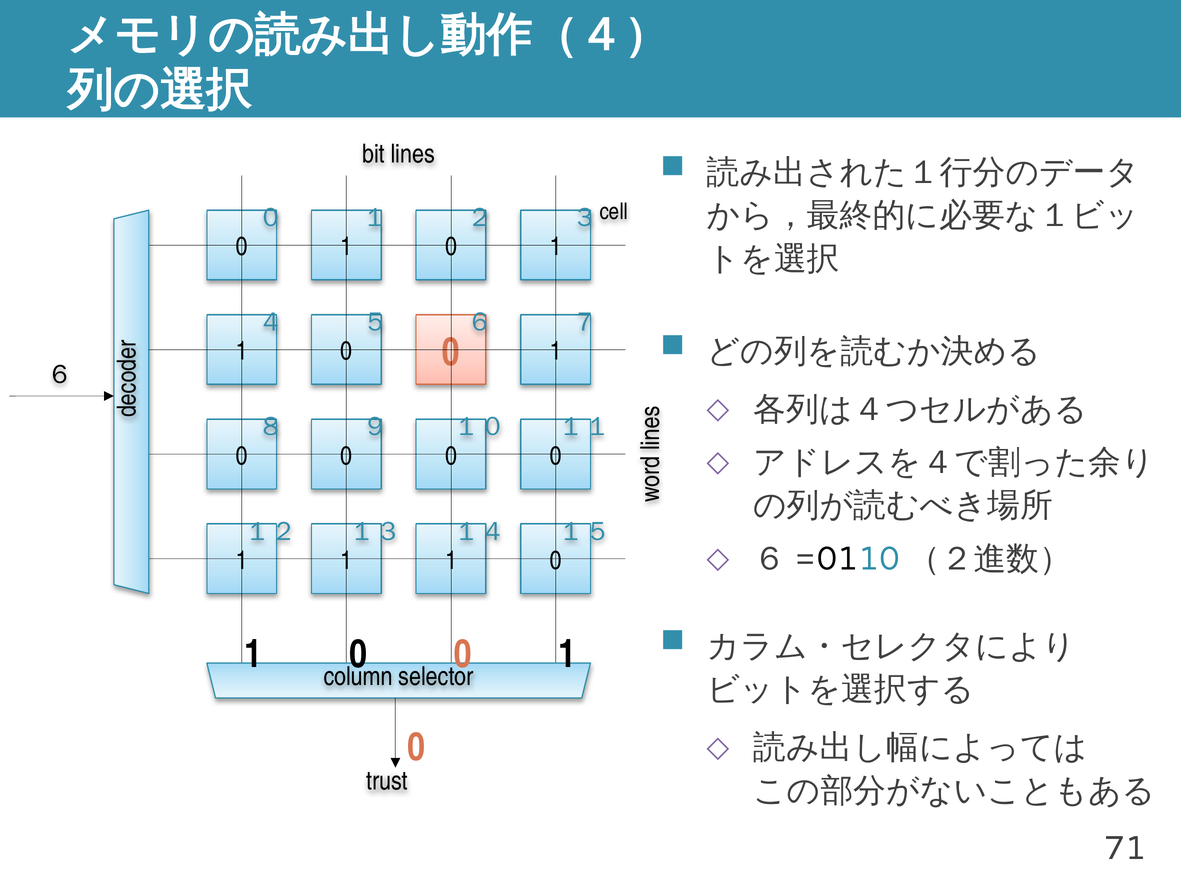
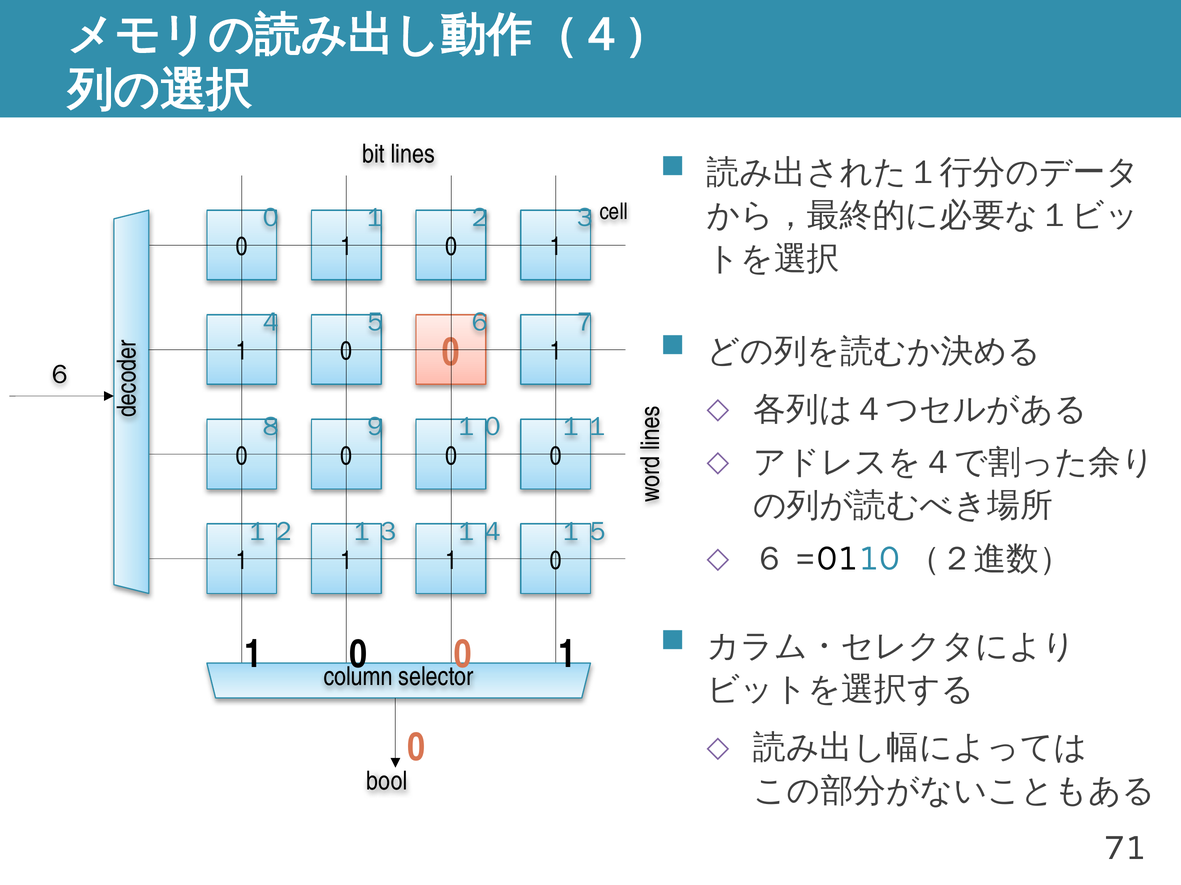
trust: trust -> bool
